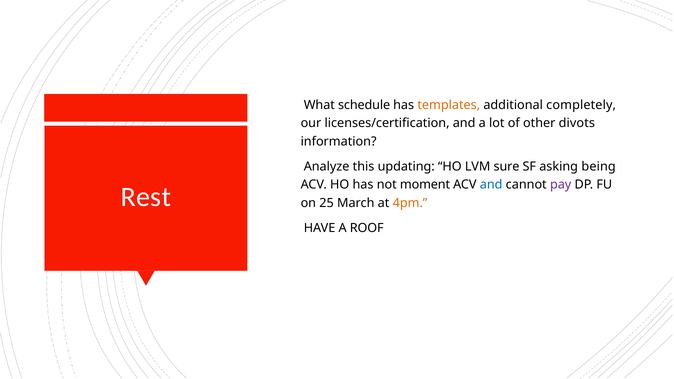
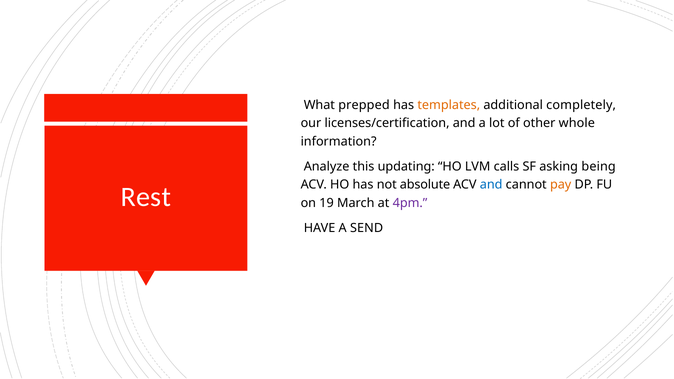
schedule: schedule -> prepped
divots: divots -> whole
sure: sure -> calls
moment: moment -> absolute
pay colour: purple -> orange
25: 25 -> 19
4pm colour: orange -> purple
ROOF: ROOF -> SEND
